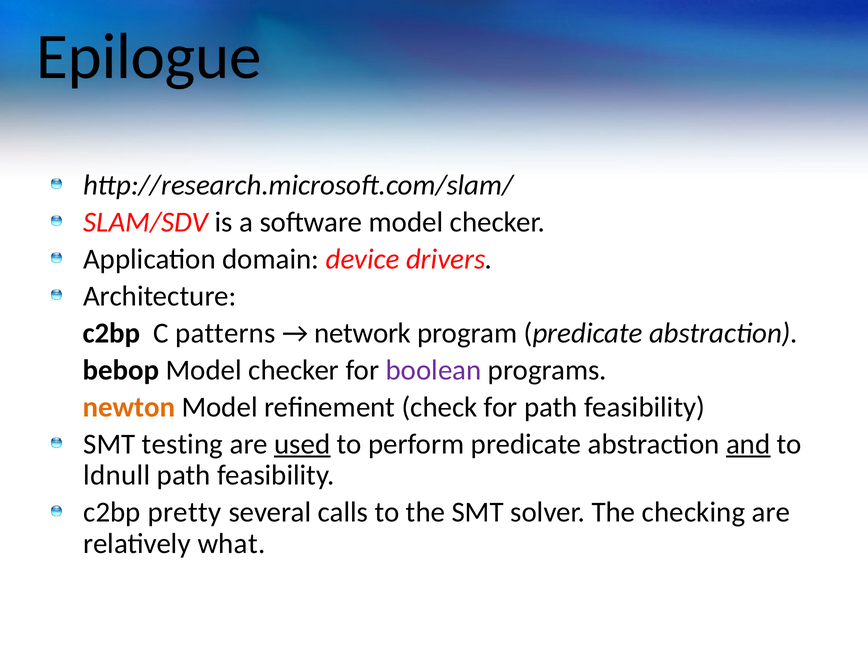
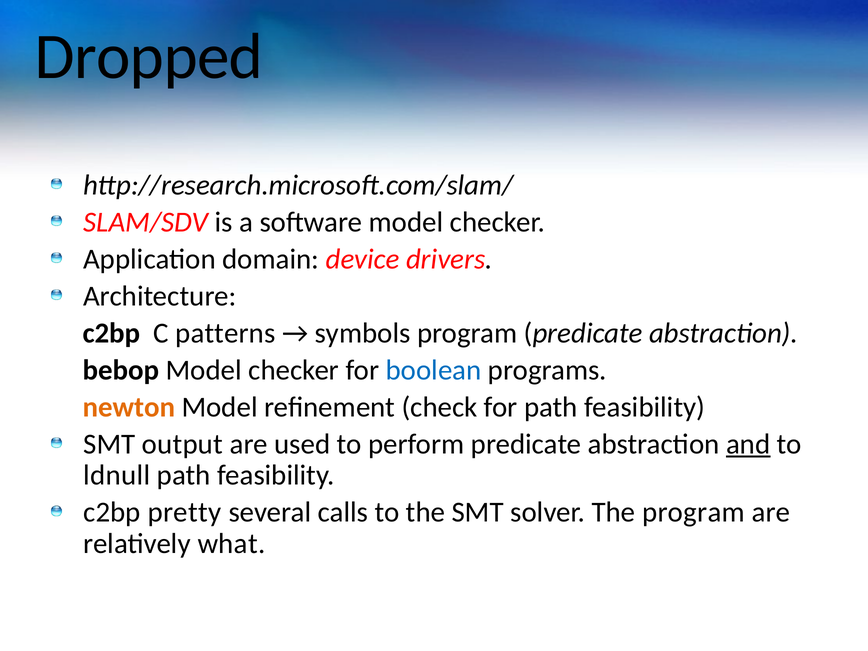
Epilogue: Epilogue -> Dropped
network: network -> symbols
boolean colour: purple -> blue
testing: testing -> output
used underline: present -> none
The checking: checking -> program
